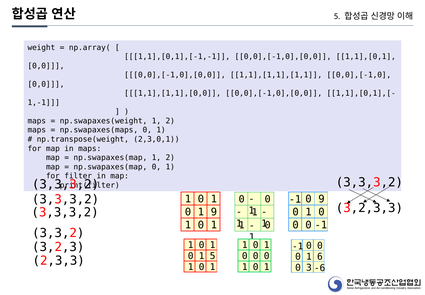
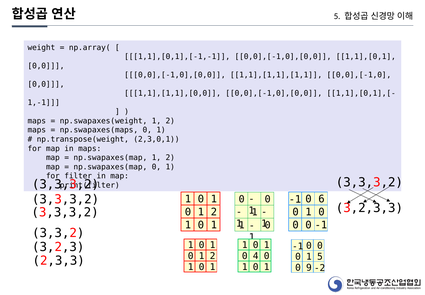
0 9: 9 -> 6
9 at (214, 212): 9 -> 2
5 at (213, 256): 5 -> 2
0 at (256, 256): 0 -> 4
1 6: 6 -> 5
3: 3 -> 9
-6: -6 -> -2
